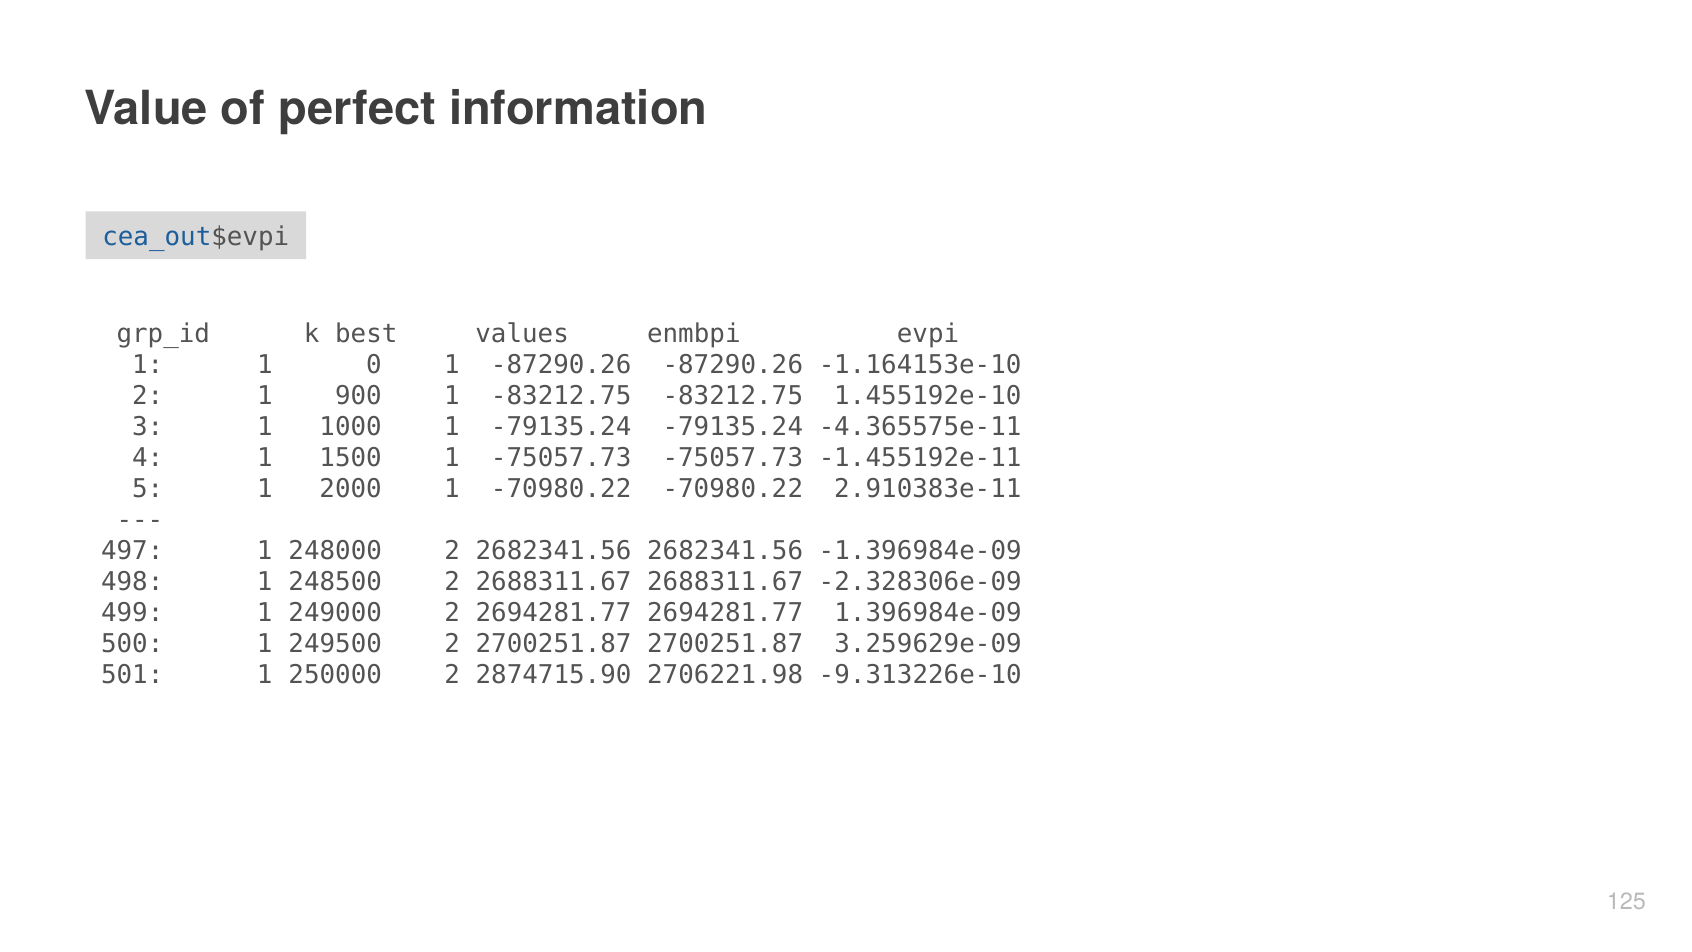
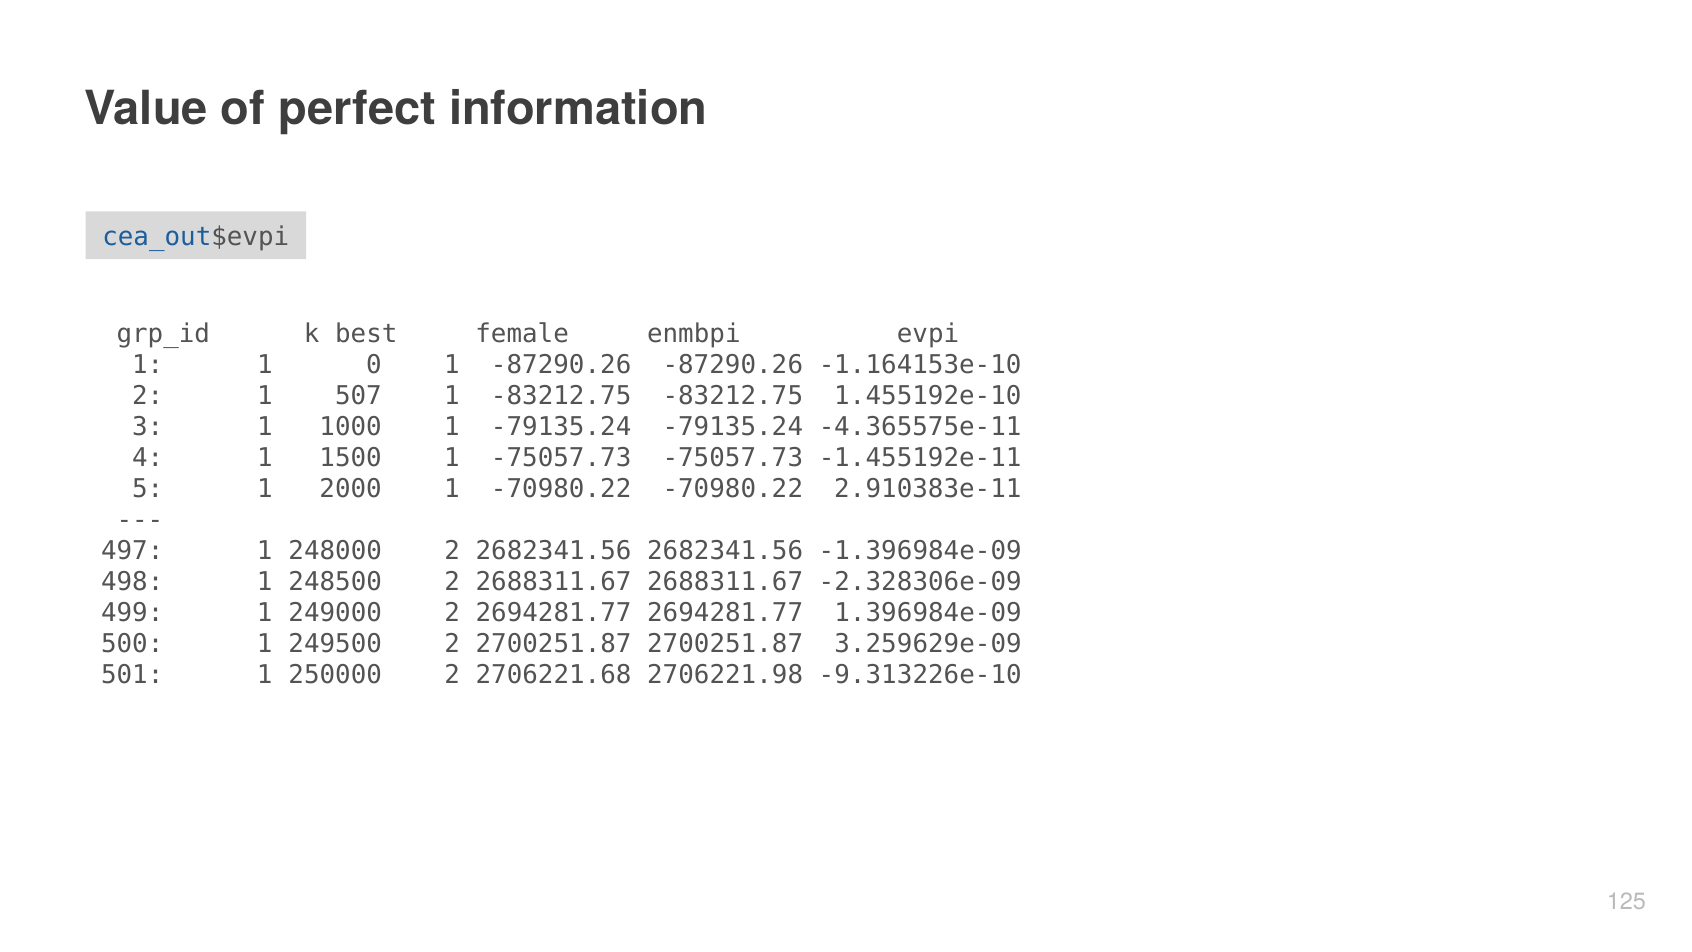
values: values -> female
900: 900 -> 507
2874715.90: 2874715.90 -> 2706221.68
